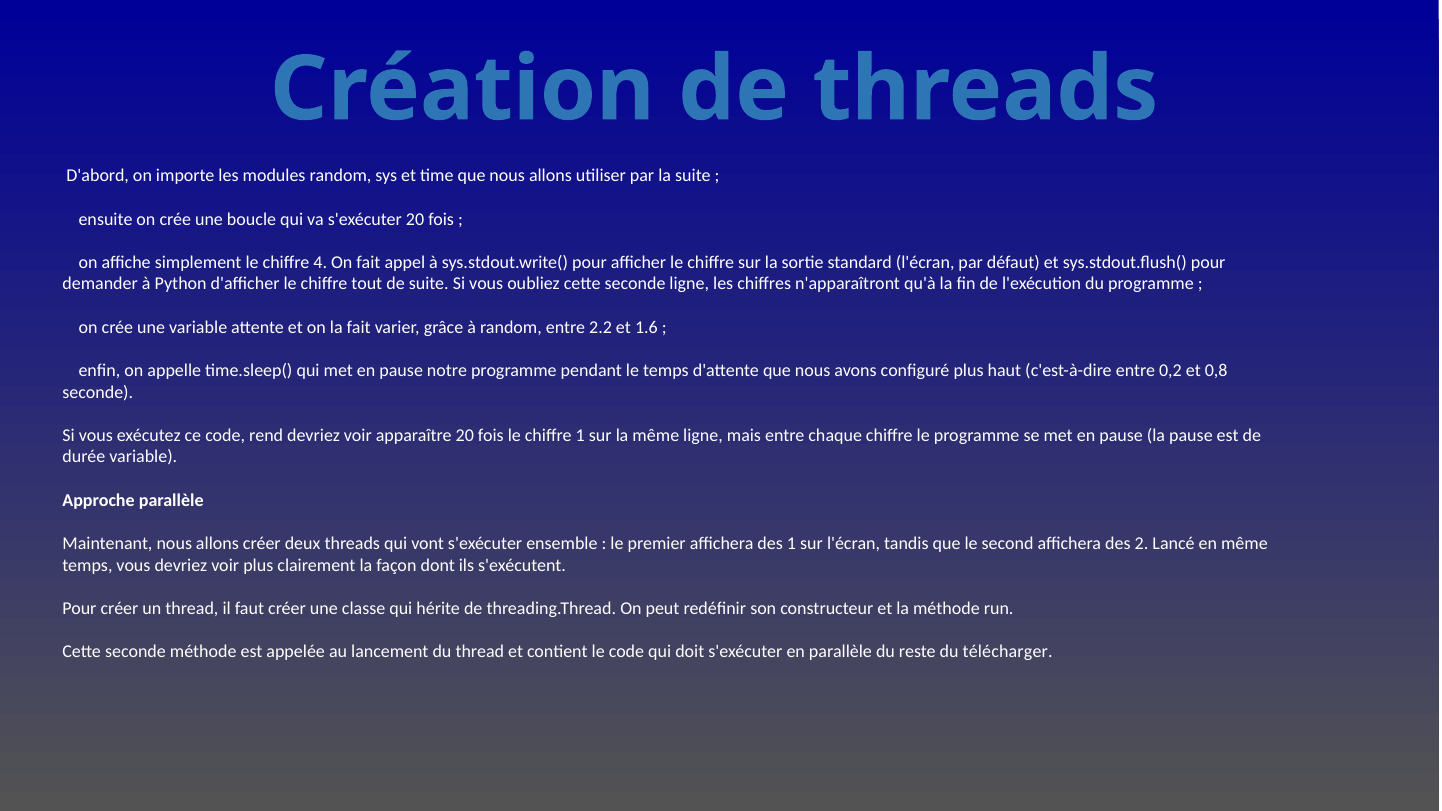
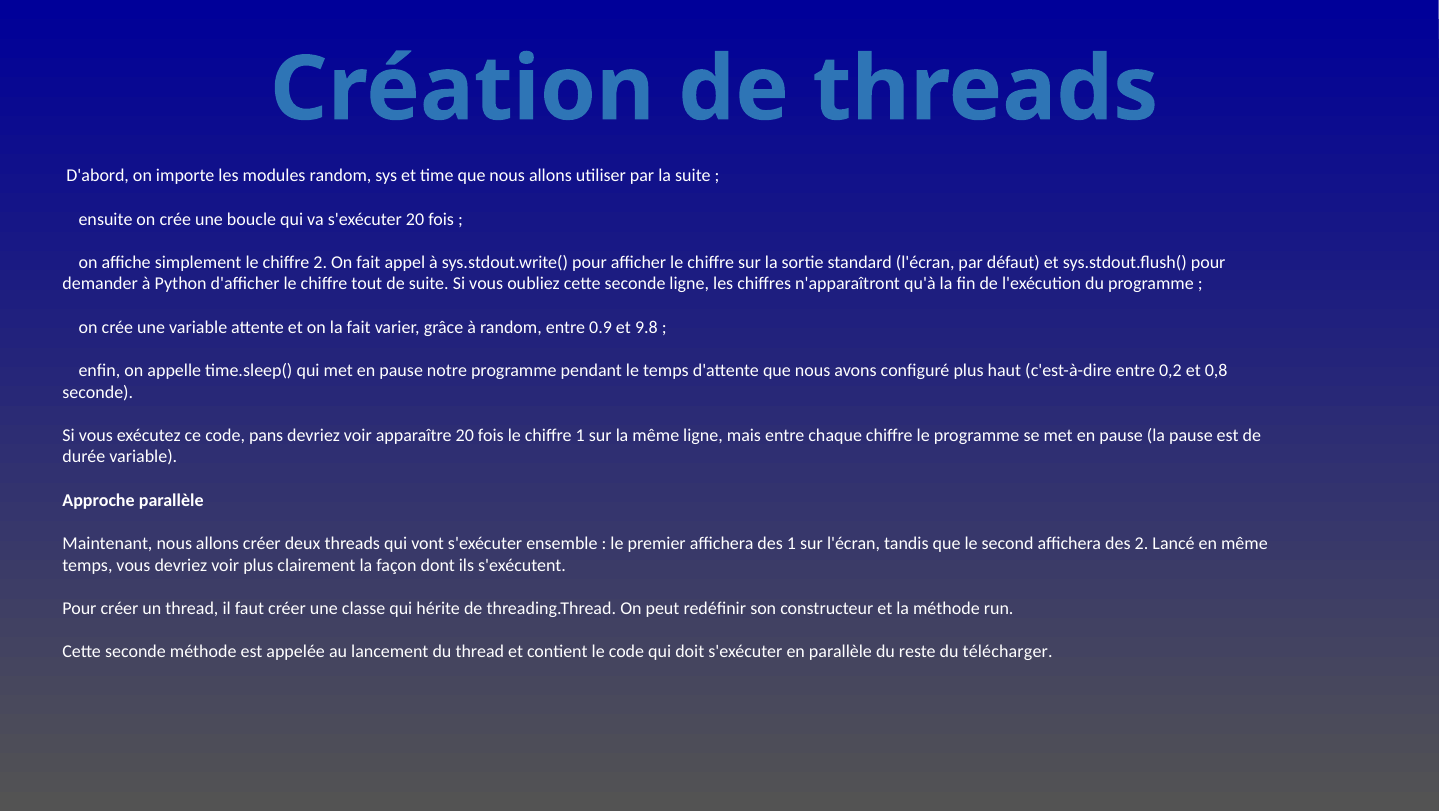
chiffre 4: 4 -> 2
2.2: 2.2 -> 0.9
1.6: 1.6 -> 9.8
rend: rend -> pans
